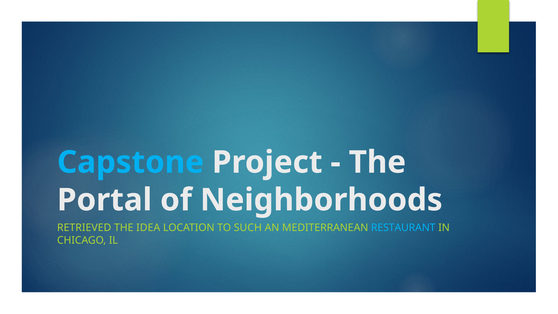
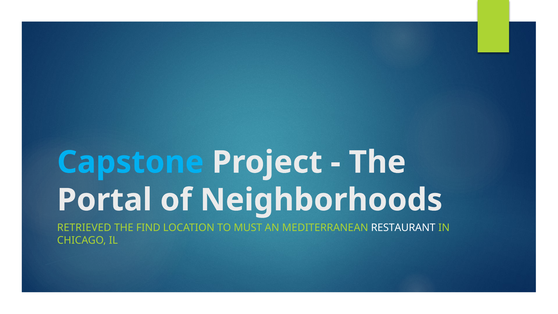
IDEA: IDEA -> FIND
SUCH: SUCH -> MUST
RESTAURANT colour: light blue -> white
